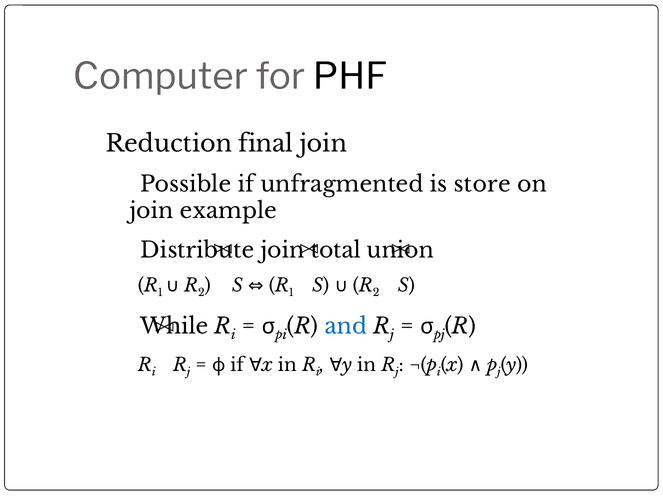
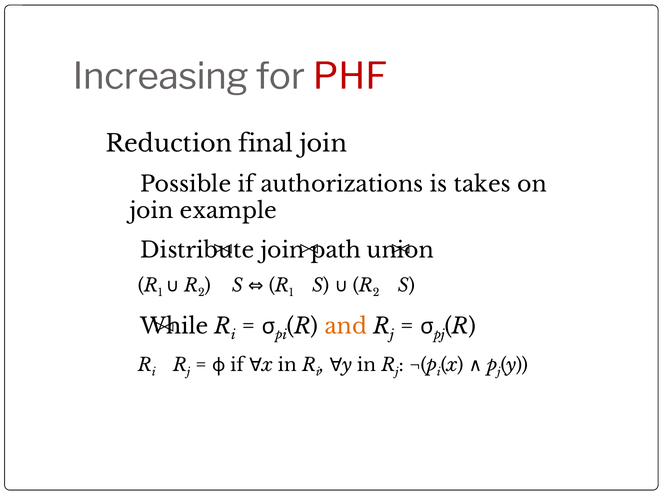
Computer: Computer -> Increasing
PHF colour: black -> red
unfragmented: unfragmented -> authorizations
store: store -> takes
total: total -> path
and colour: blue -> orange
